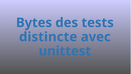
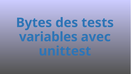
distincte: distincte -> variables
